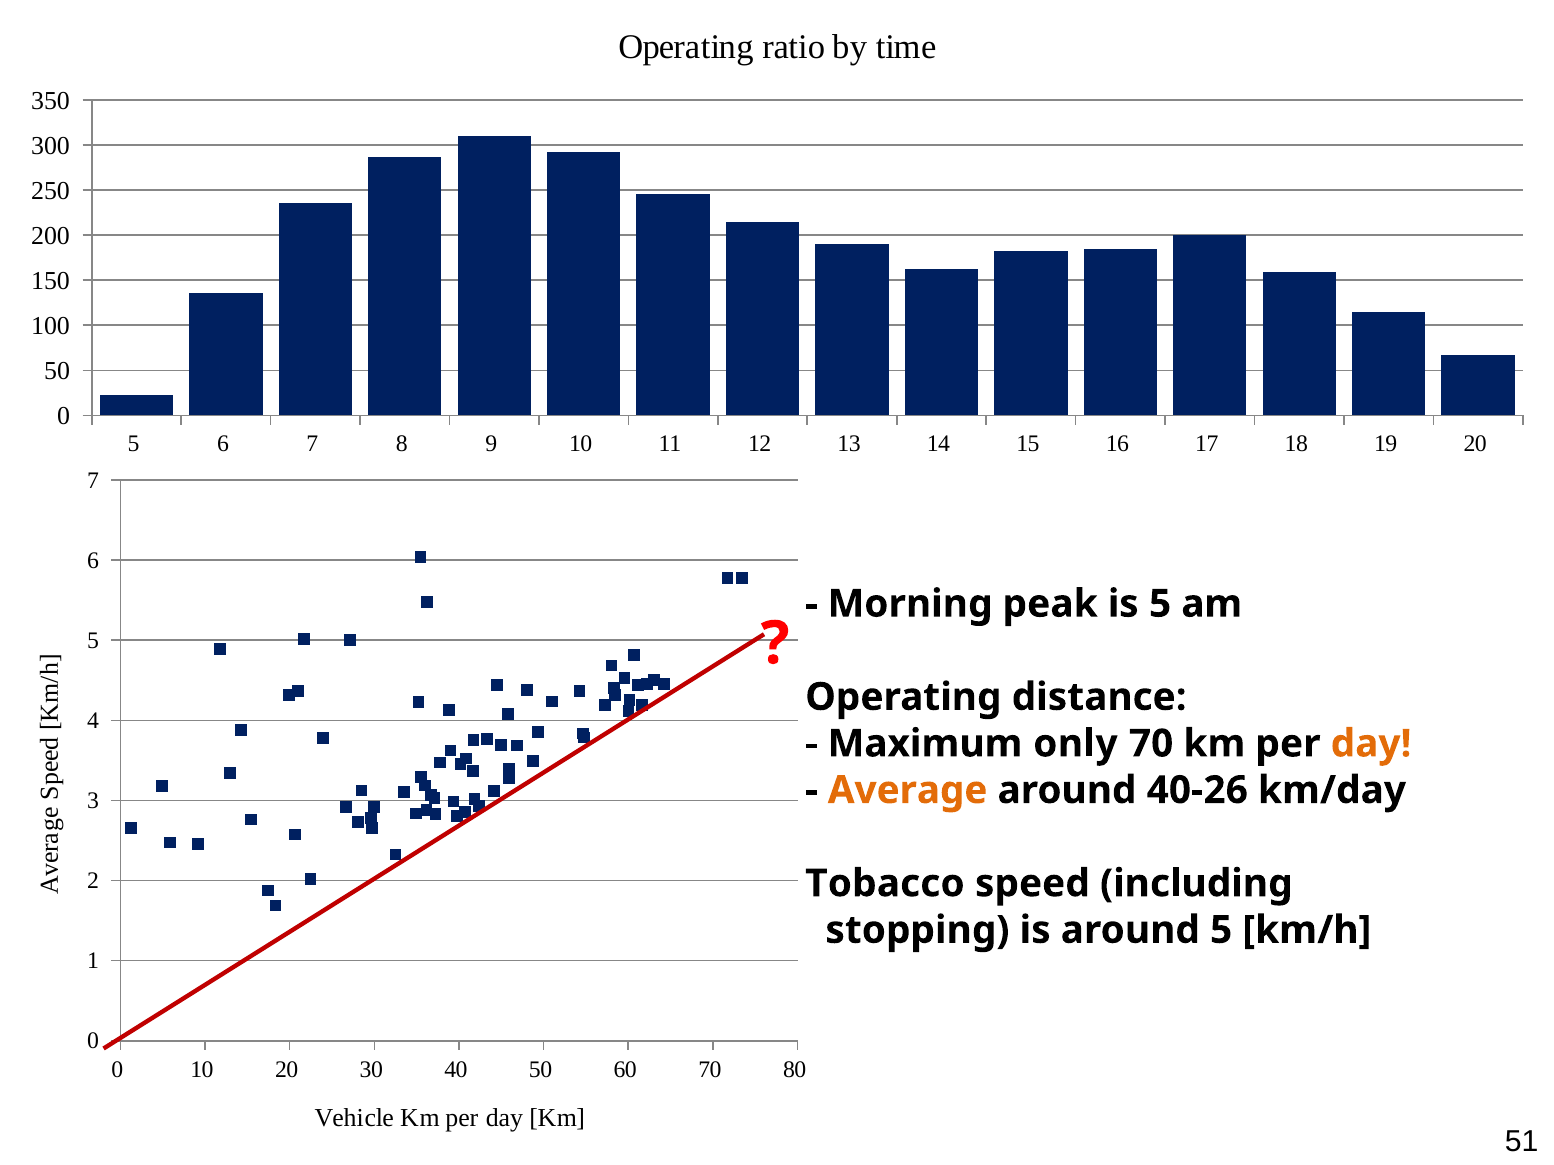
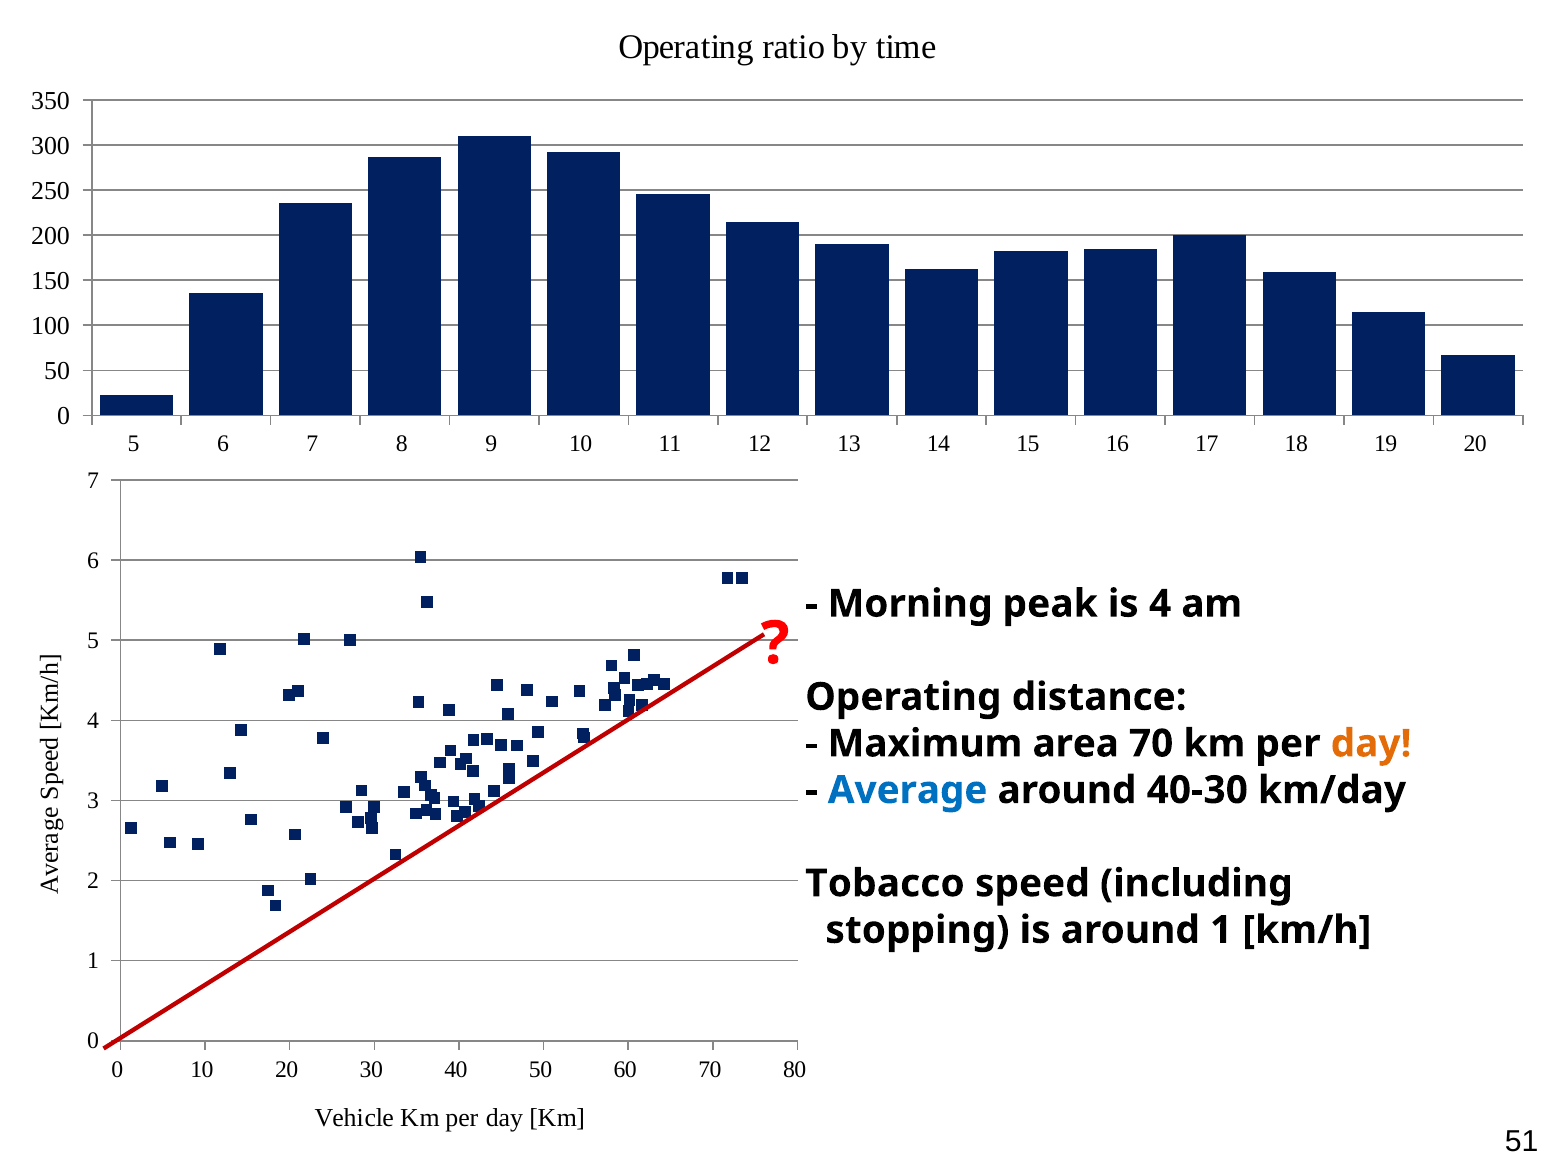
is 5: 5 -> 4
only: only -> area
Average colour: orange -> blue
40-26: 40-26 -> 40-30
around 5: 5 -> 1
